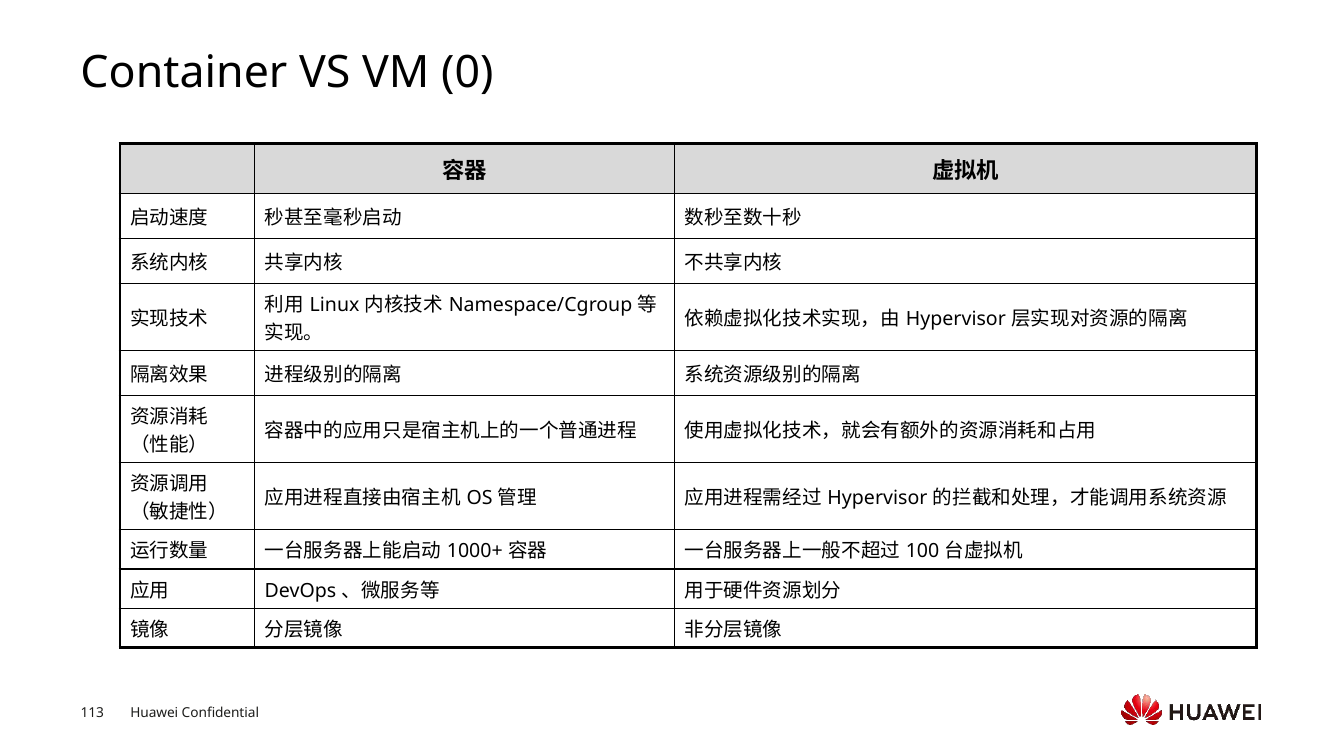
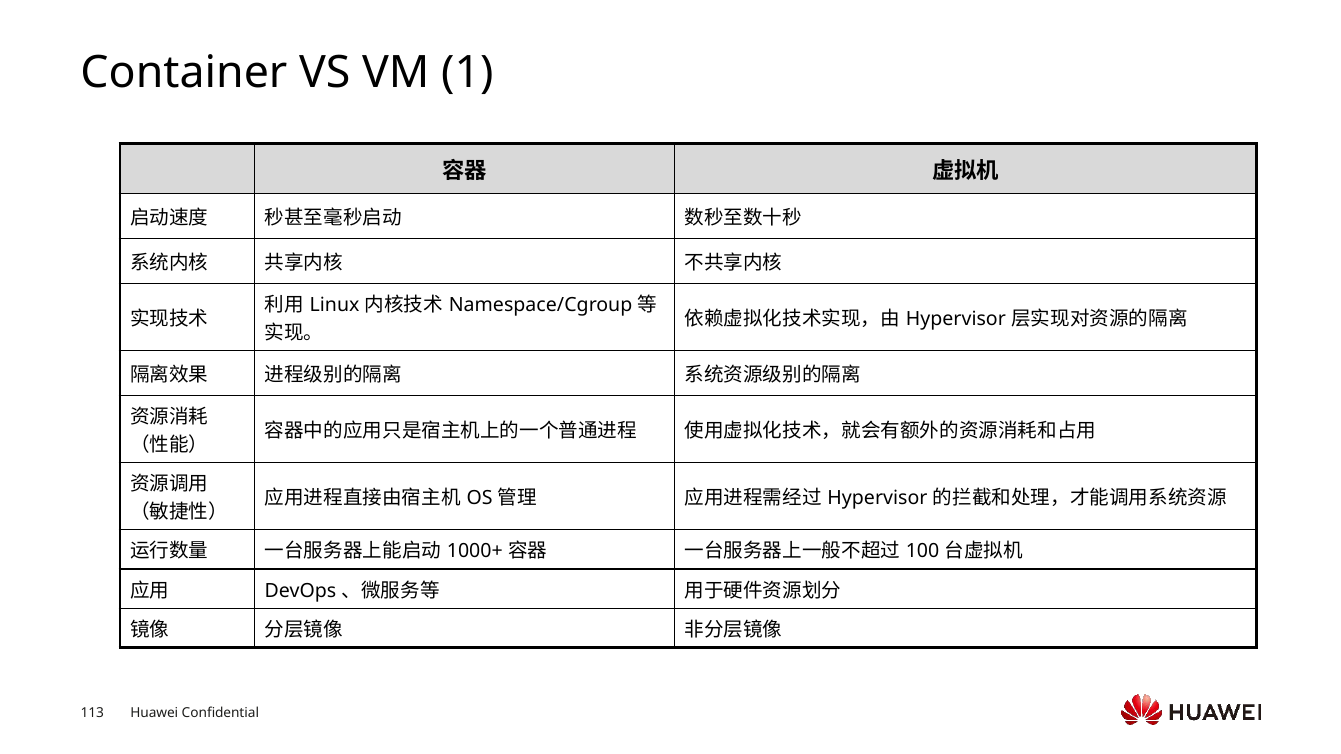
0: 0 -> 1
